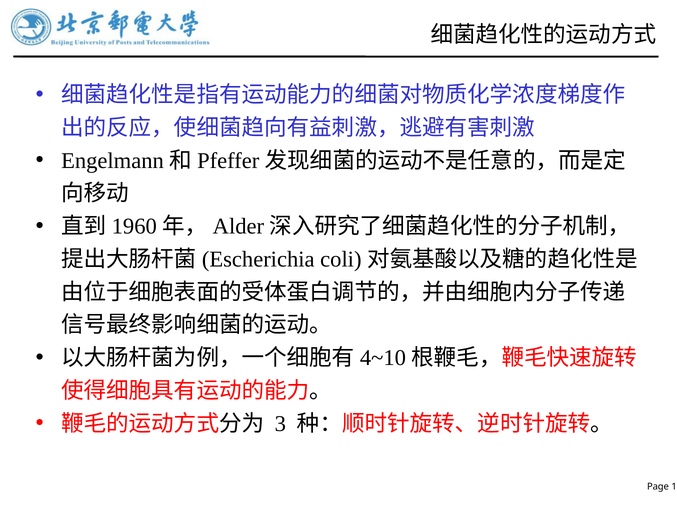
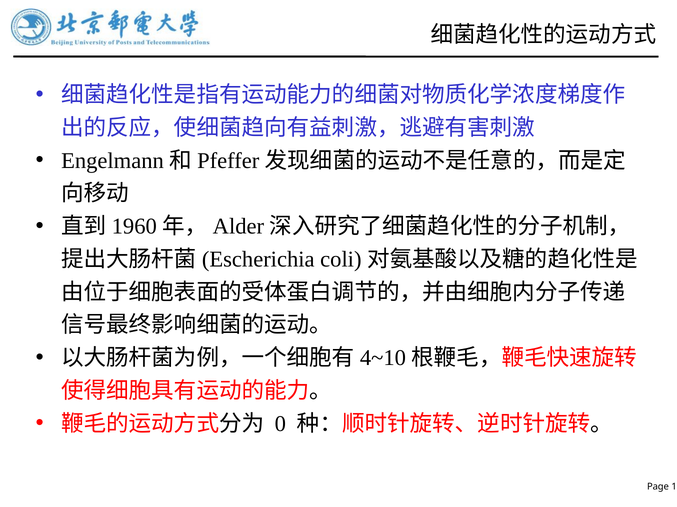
3: 3 -> 0
